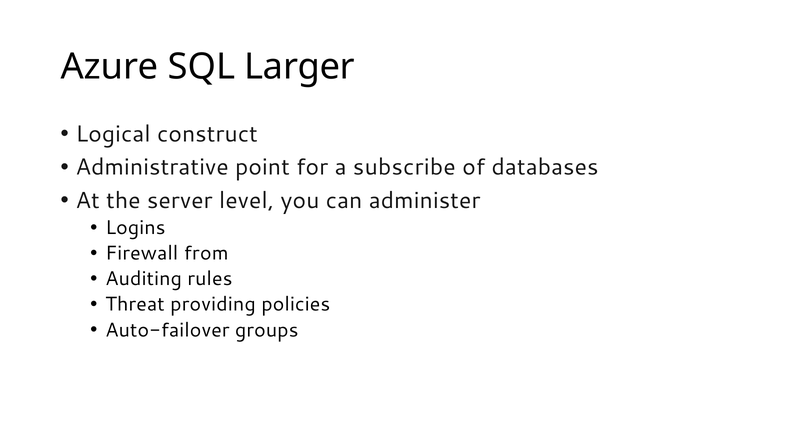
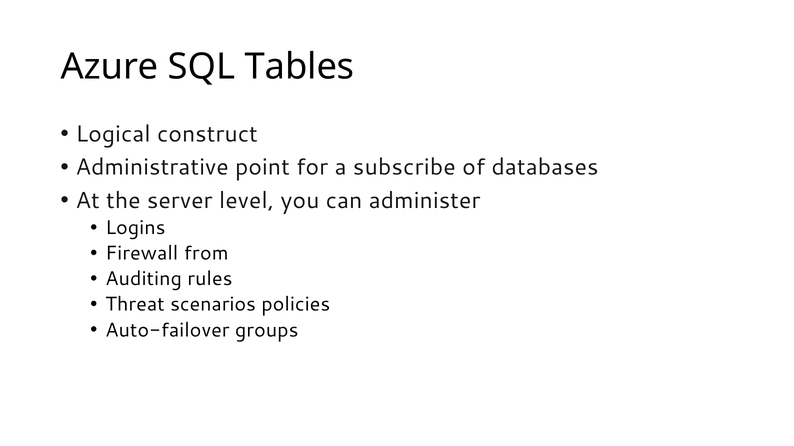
Larger: Larger -> Tables
providing: providing -> scenarios
